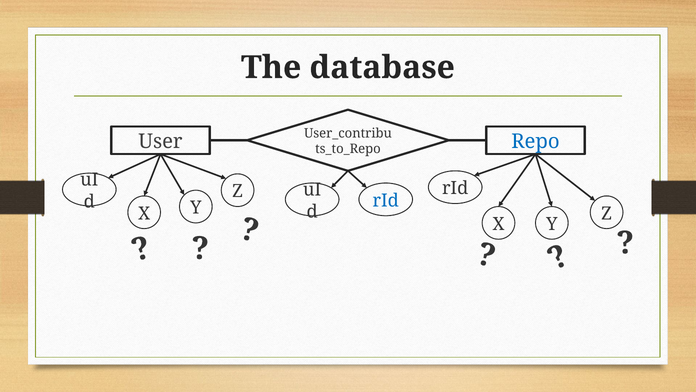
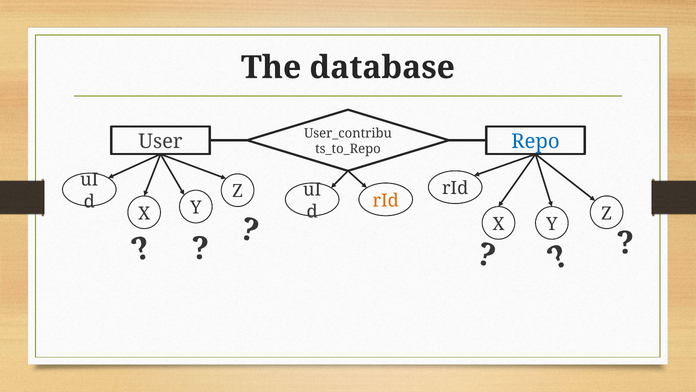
rId at (386, 200) colour: blue -> orange
